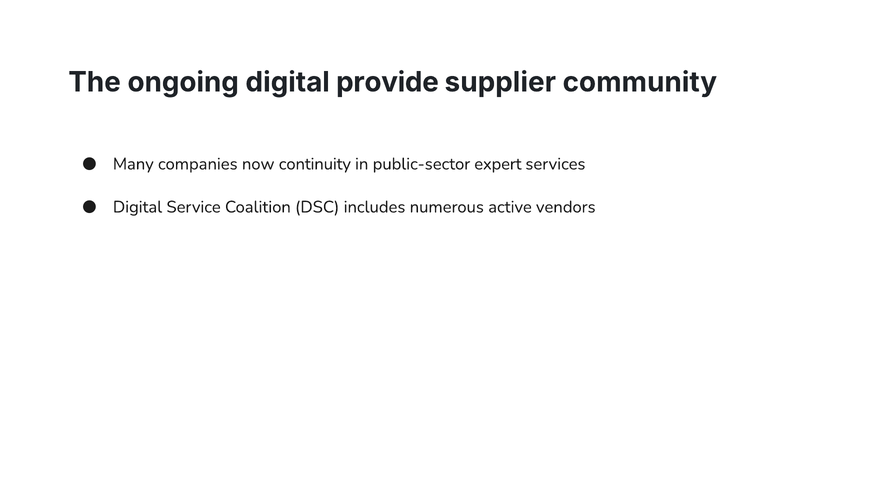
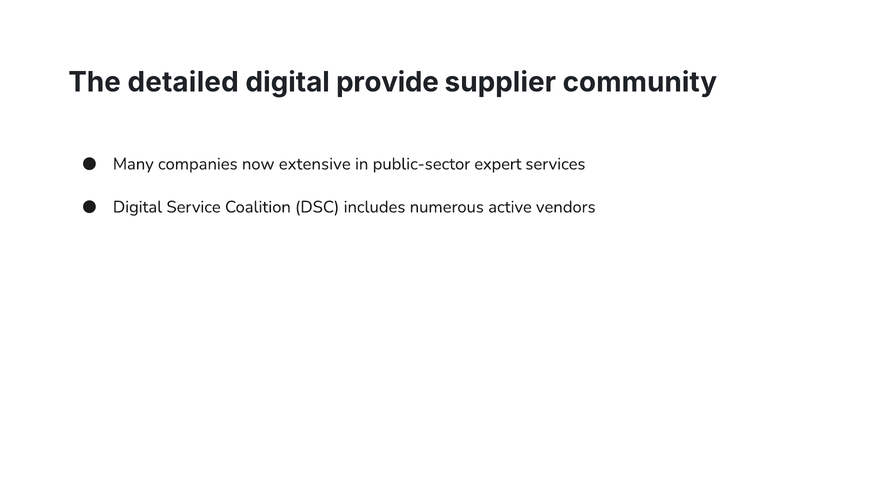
ongoing: ongoing -> detailed
continuity: continuity -> extensive
